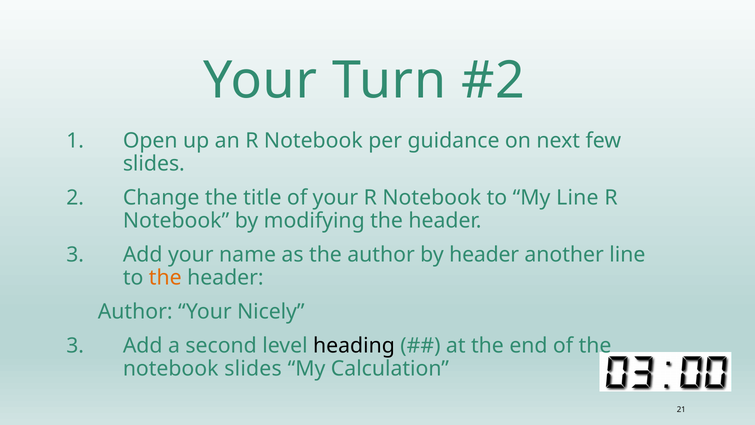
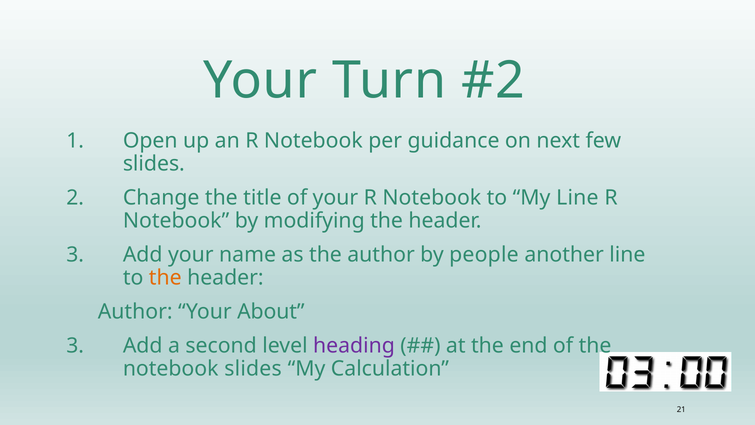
by header: header -> people
Nicely: Nicely -> About
heading colour: black -> purple
